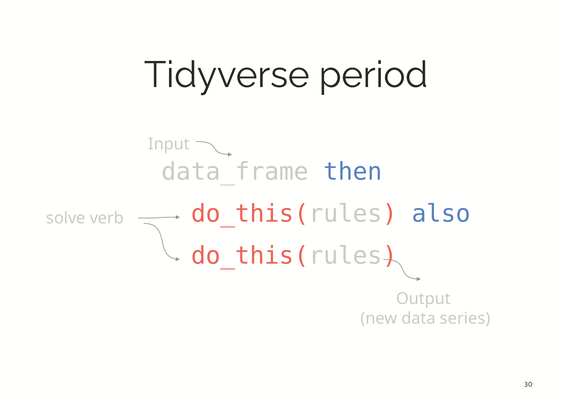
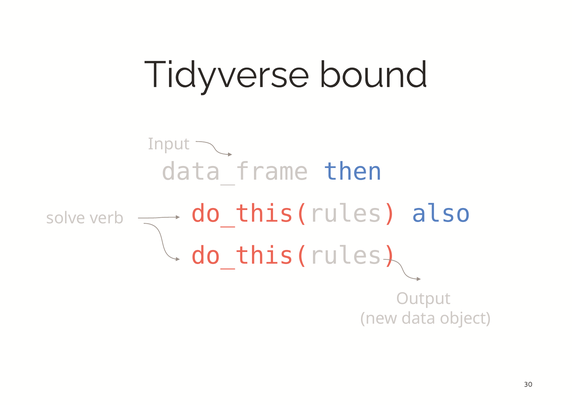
period: period -> bound
series: series -> object
